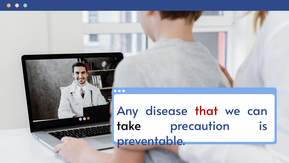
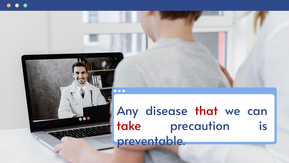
take colour: black -> red
